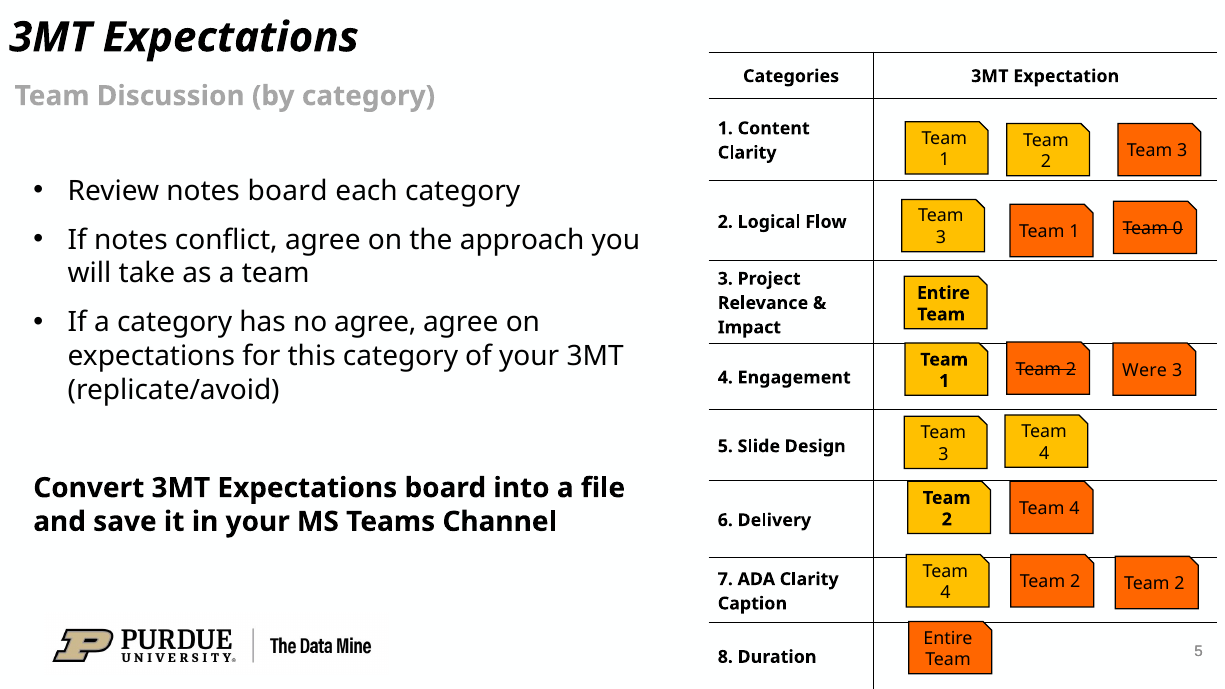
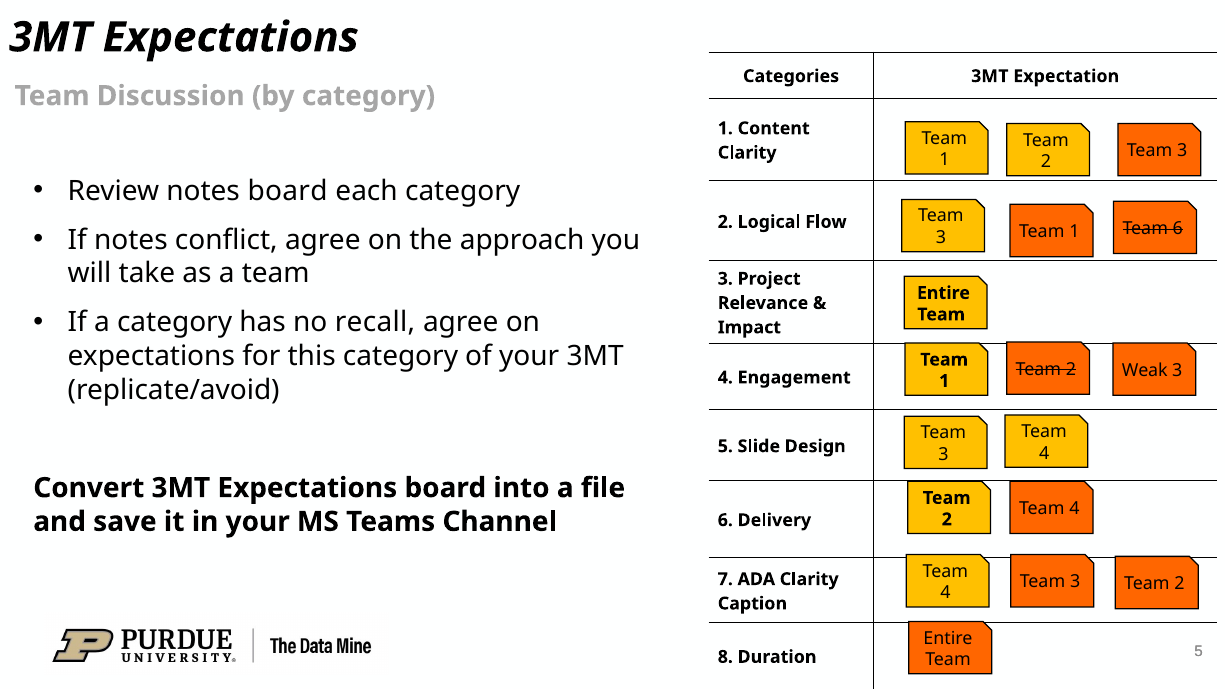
Team 0: 0 -> 6
no agree: agree -> recall
Were: Were -> Weak
2 at (1075, 582): 2 -> 3
